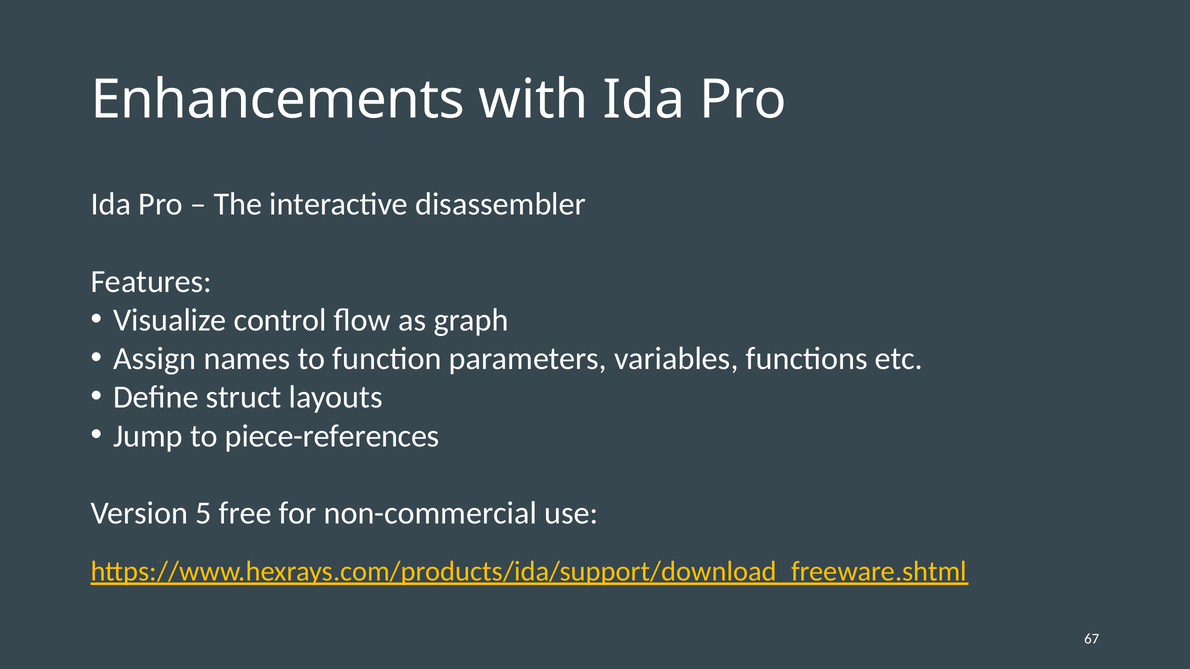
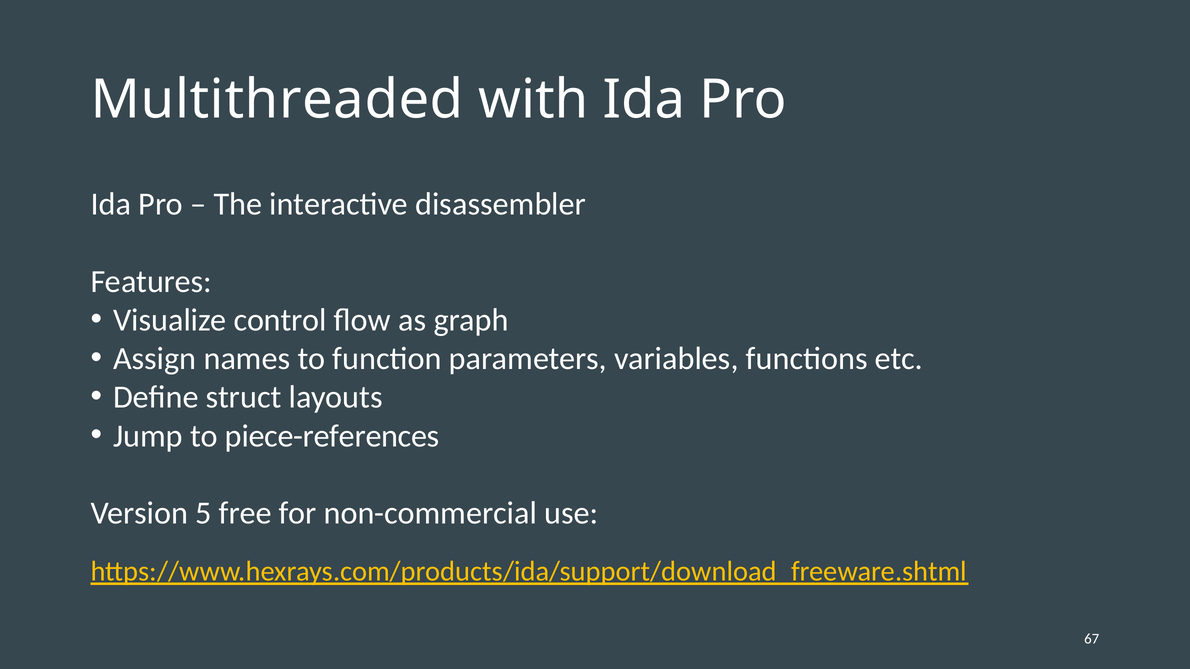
Enhancements: Enhancements -> Multithreaded
